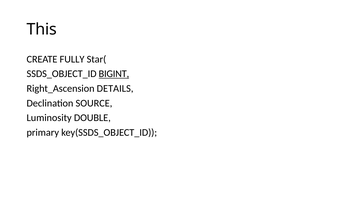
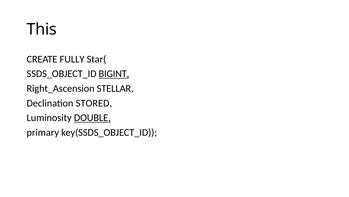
DETAILS: DETAILS -> STELLAR
SOURCE: SOURCE -> STORED
DOUBLE underline: none -> present
